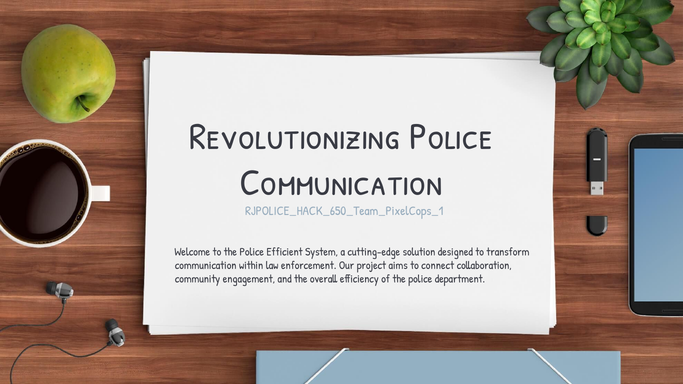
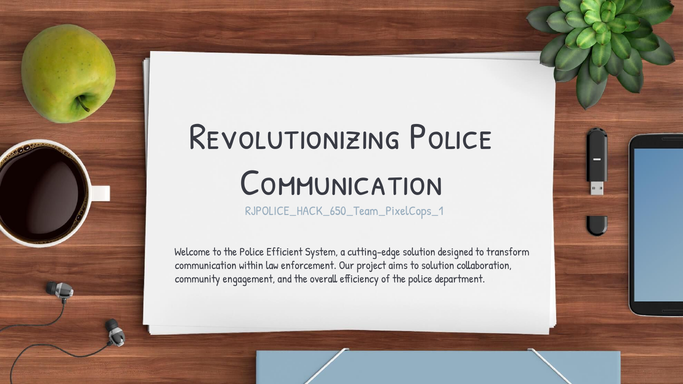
to connect: connect -> solution
